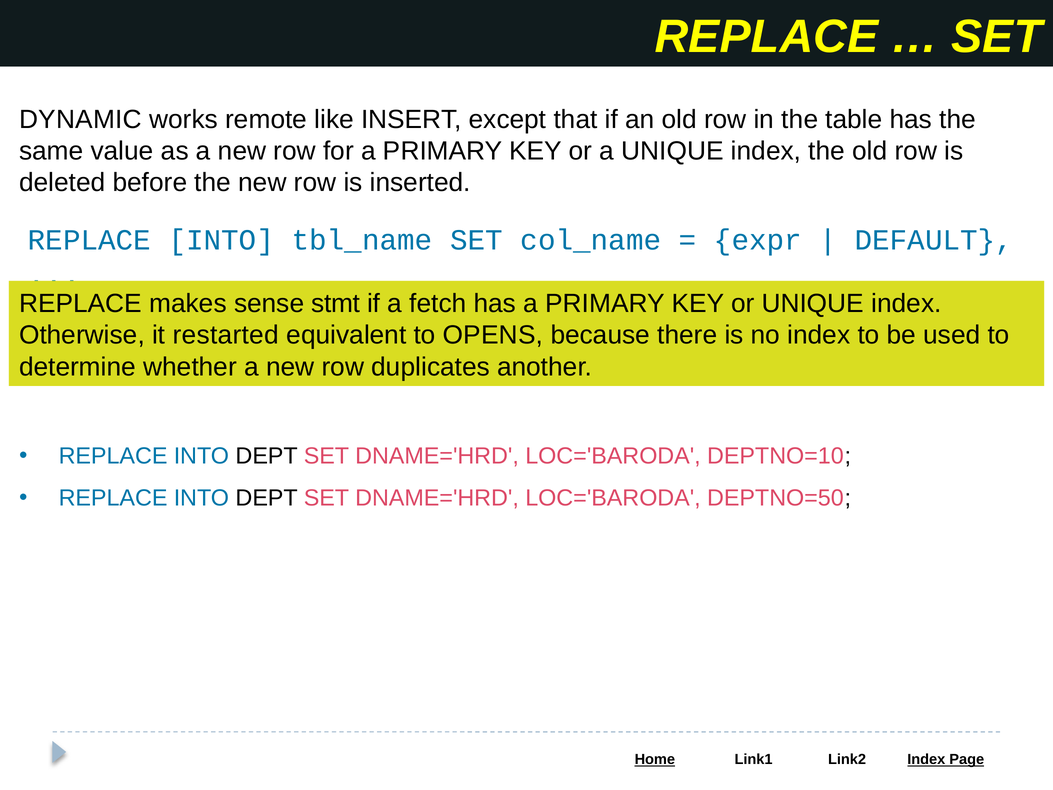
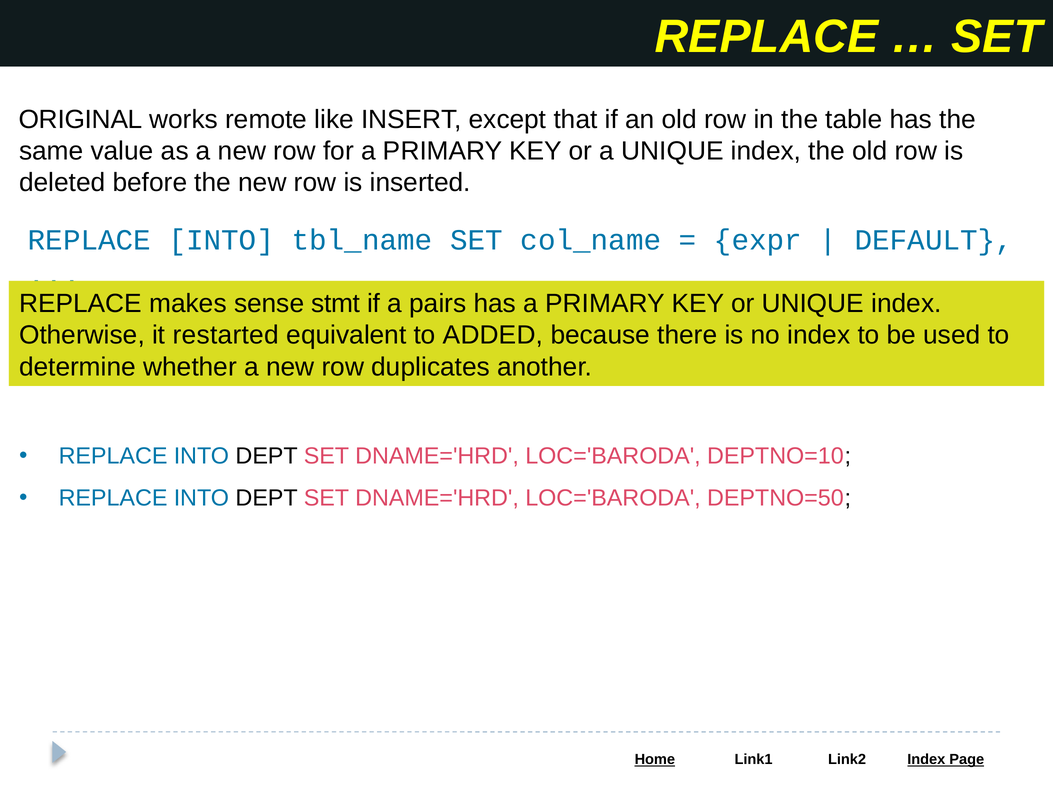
DYNAMIC: DYNAMIC -> ORIGINAL
fetch: fetch -> pairs
OPENS: OPENS -> ADDED
